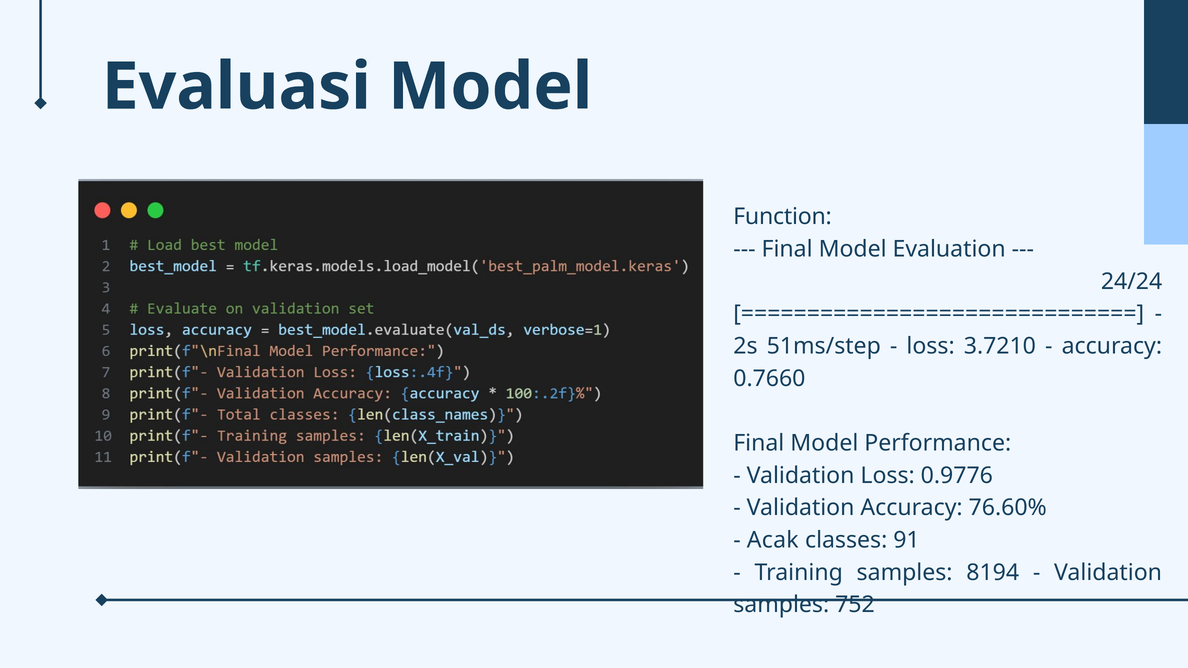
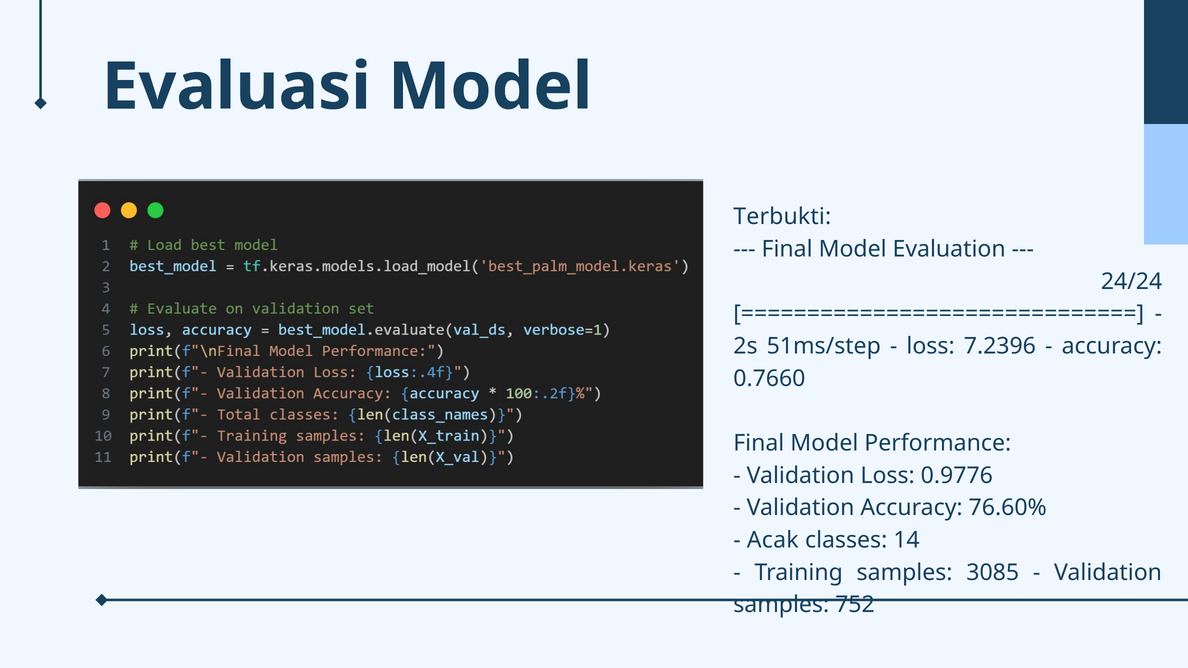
Function: Function -> Terbukti
3.7210: 3.7210 -> 7.2396
91: 91 -> 14
8194: 8194 -> 3085
